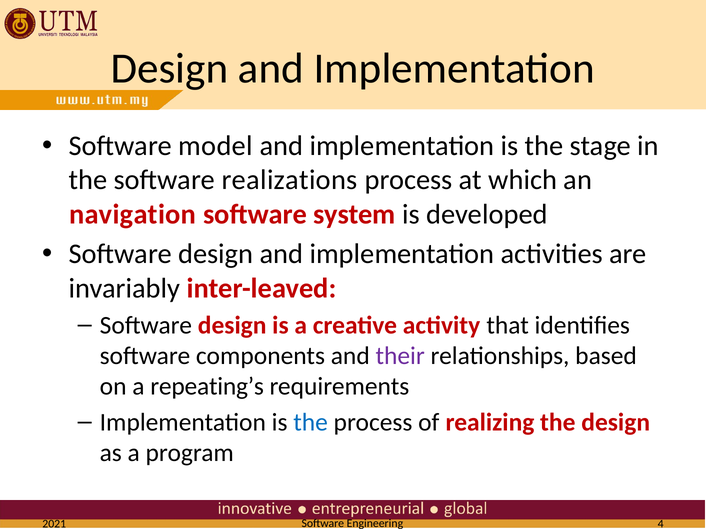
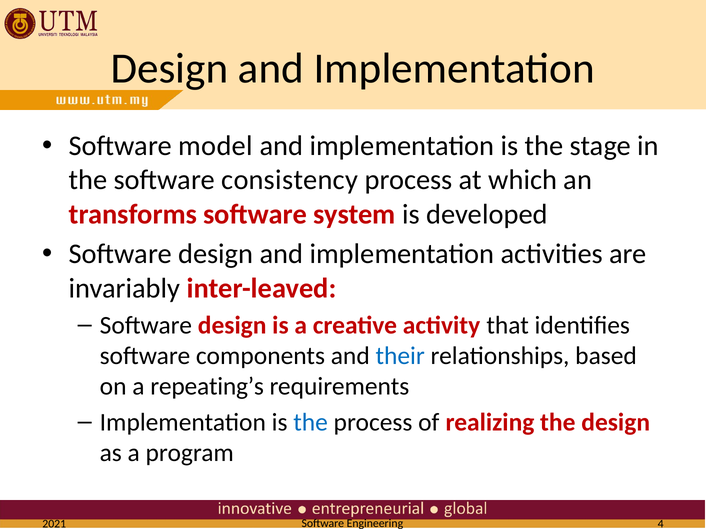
realizations: realizations -> consistency
navigation: navigation -> transforms
their colour: purple -> blue
